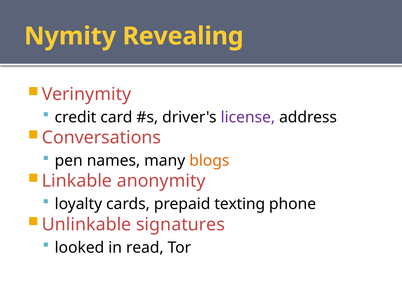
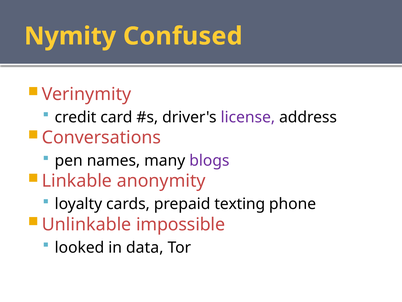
Revealing: Revealing -> Confused
blogs colour: orange -> purple
signatures: signatures -> impossible
read: read -> data
